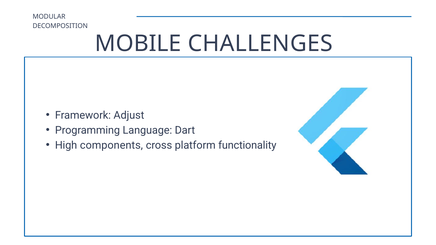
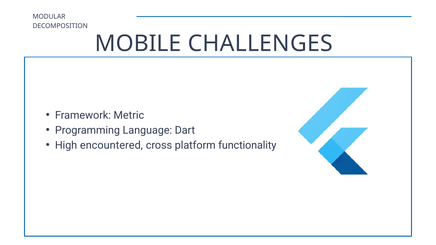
Adjust: Adjust -> Metric
components: components -> encountered
